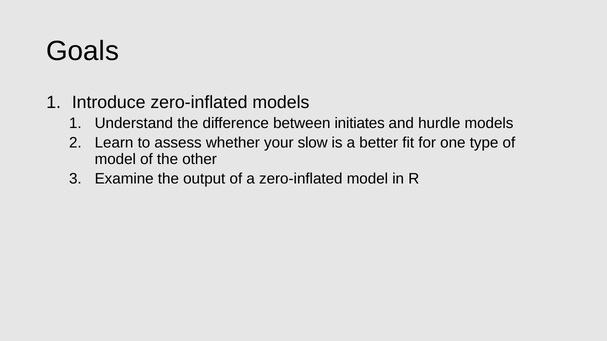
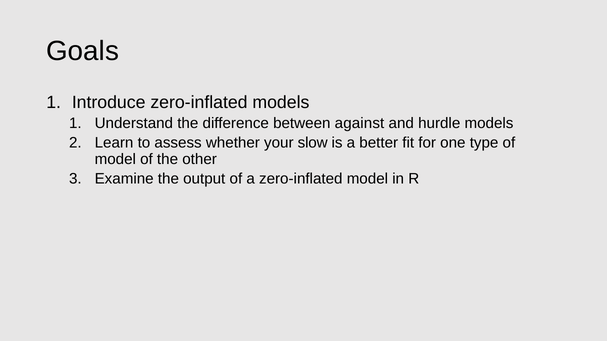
initiates: initiates -> against
